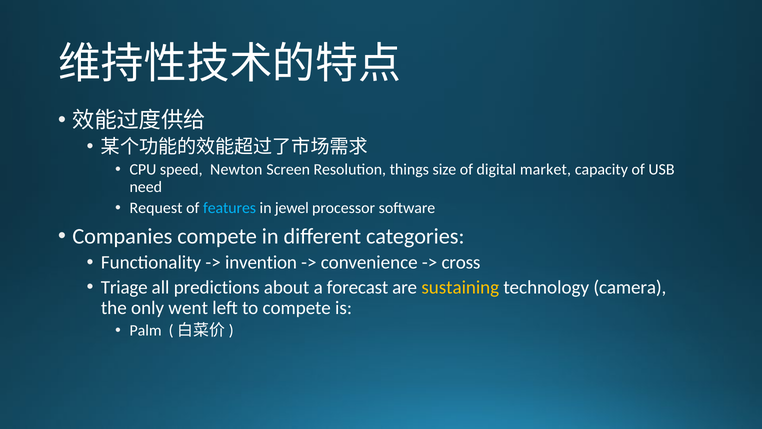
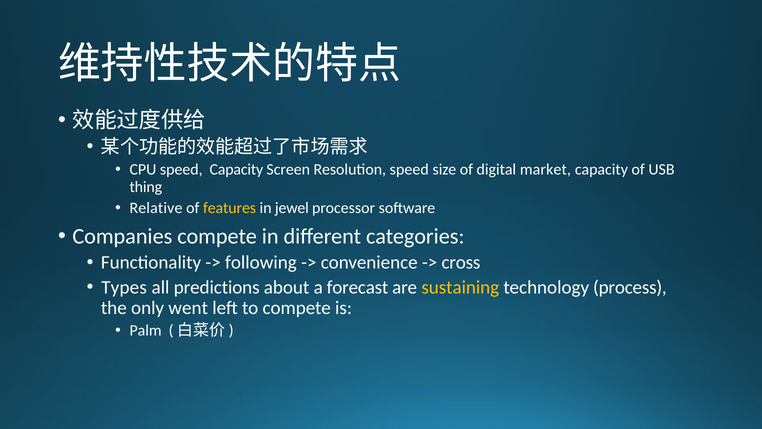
speed Newton: Newton -> Capacity
Resolution things: things -> speed
need: need -> thing
Request: Request -> Relative
features colour: light blue -> yellow
invention: invention -> following
Triage: Triage -> Types
camera: camera -> process
